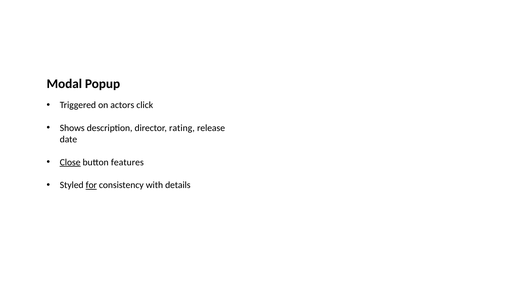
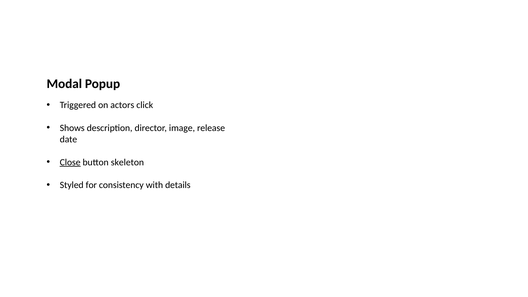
rating: rating -> image
features: features -> skeleton
for underline: present -> none
